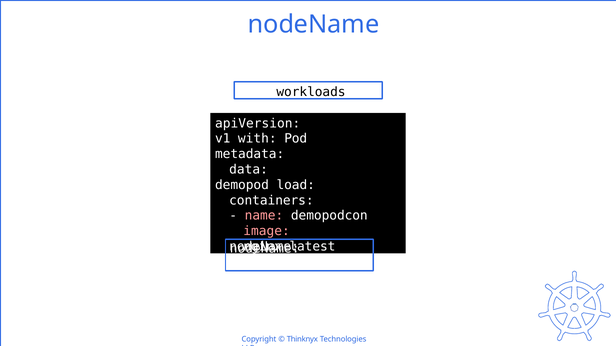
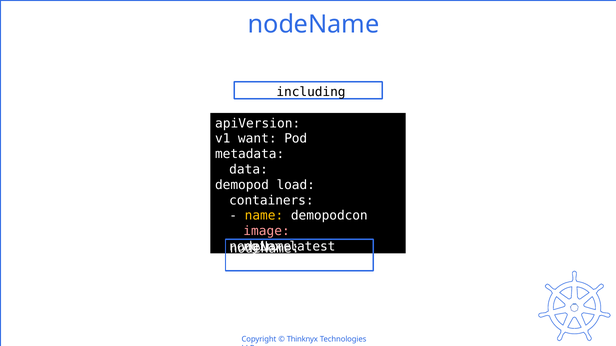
workloads: workloads -> including
with: with -> want
name colour: pink -> yellow
